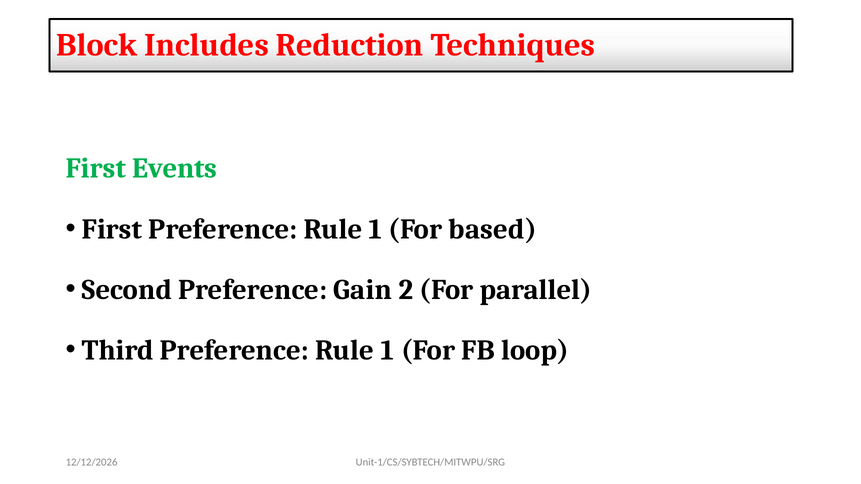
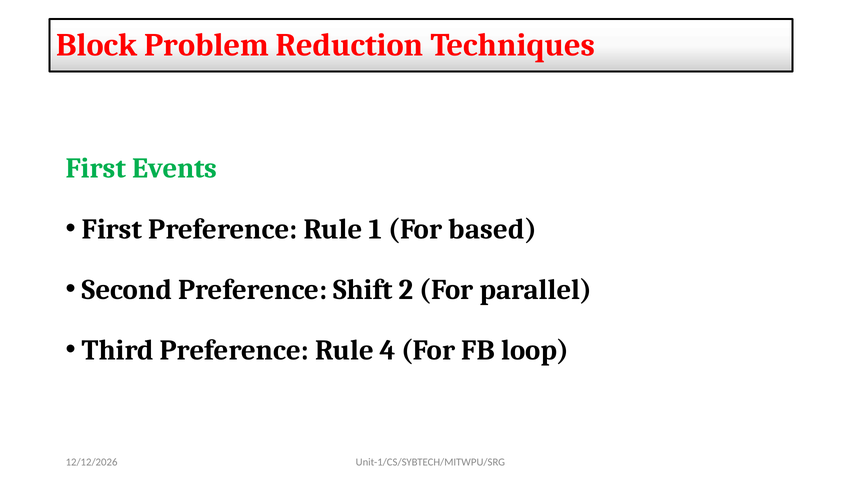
Includes: Includes -> Problem
Gain: Gain -> Shift
Third Preference Rule 1: 1 -> 4
